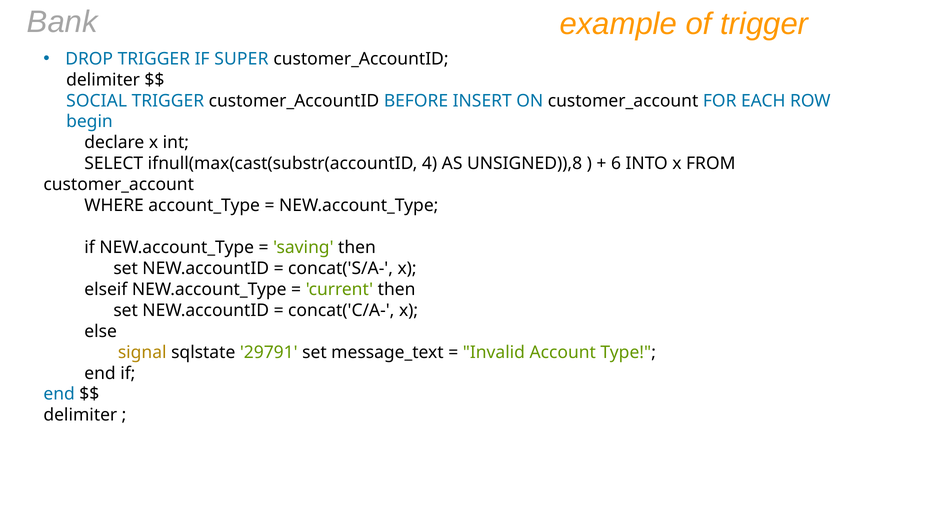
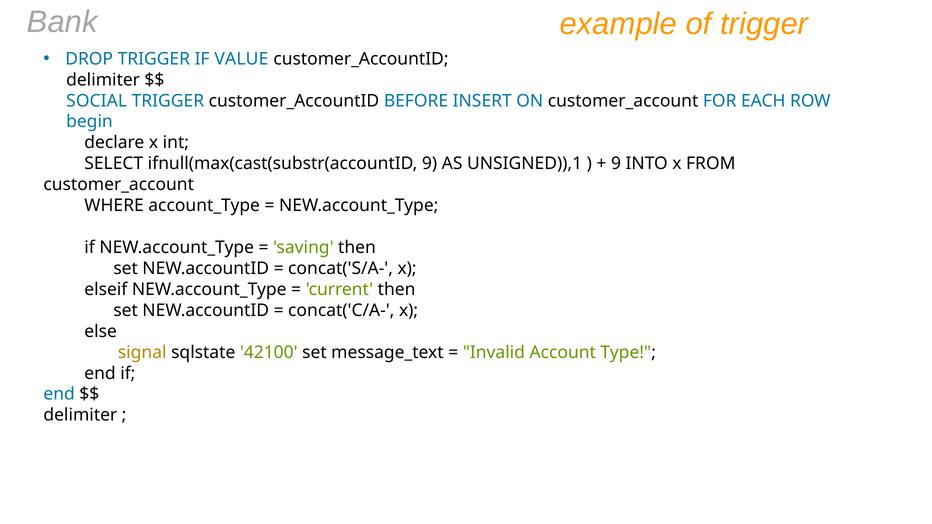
SUPER: SUPER -> VALUE
ifnull(max(cast(substr(accountID 4: 4 -> 9
UNSIGNED)),8: UNSIGNED)),8 -> UNSIGNED)),1
6 at (616, 164): 6 -> 9
29791: 29791 -> 42100
